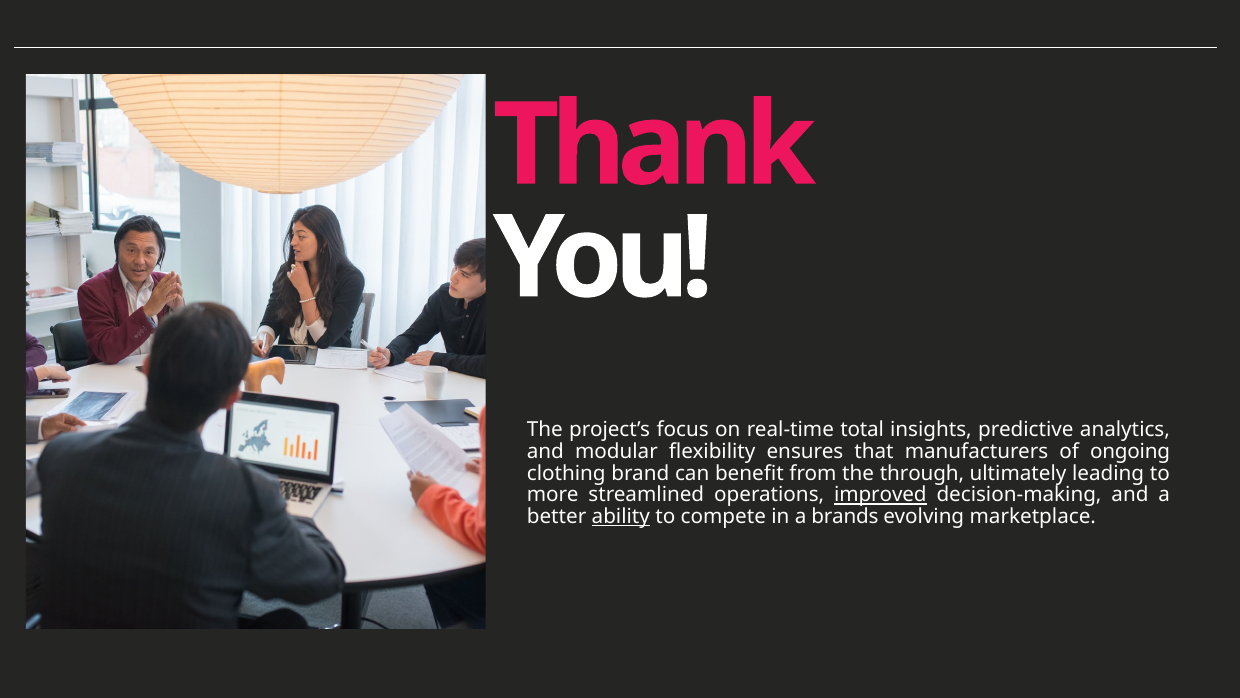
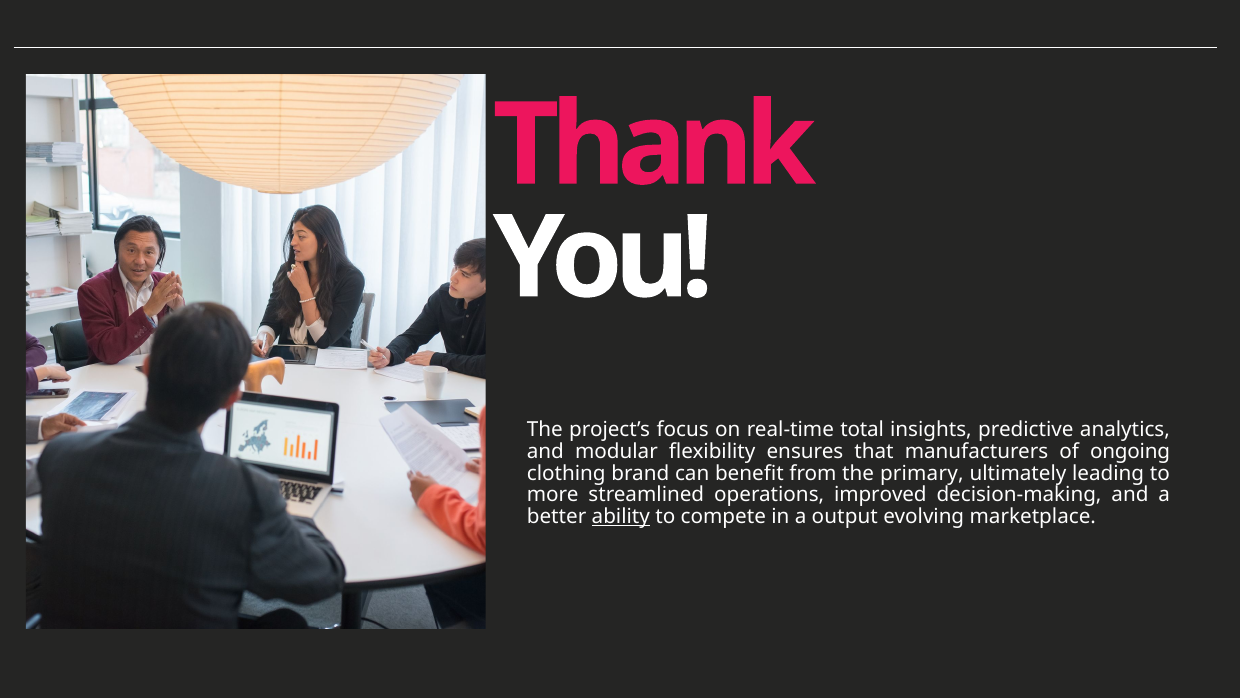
through: through -> primary
improved underline: present -> none
brands: brands -> output
